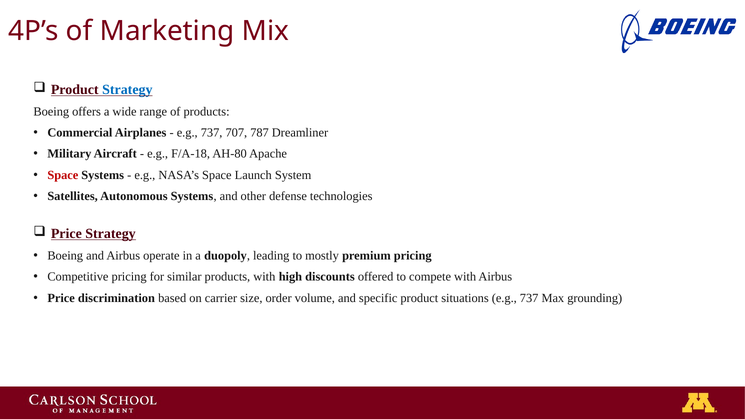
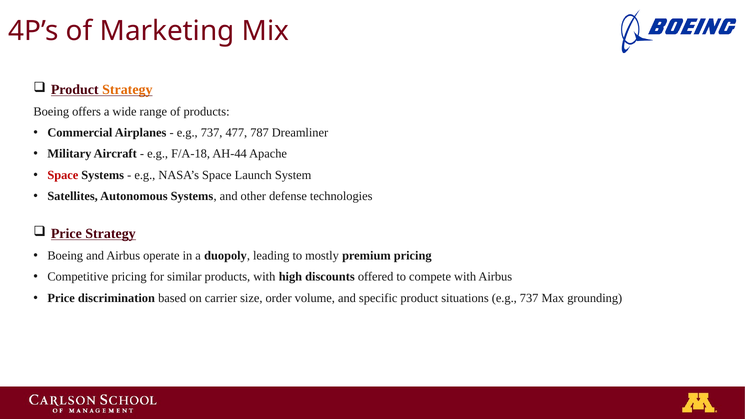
Strategy at (127, 90) colour: blue -> orange
707: 707 -> 477
AH-80: AH-80 -> AH-44
